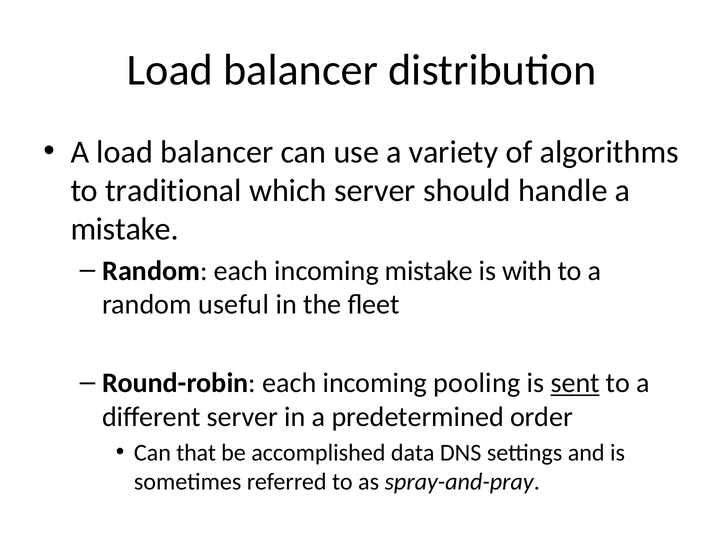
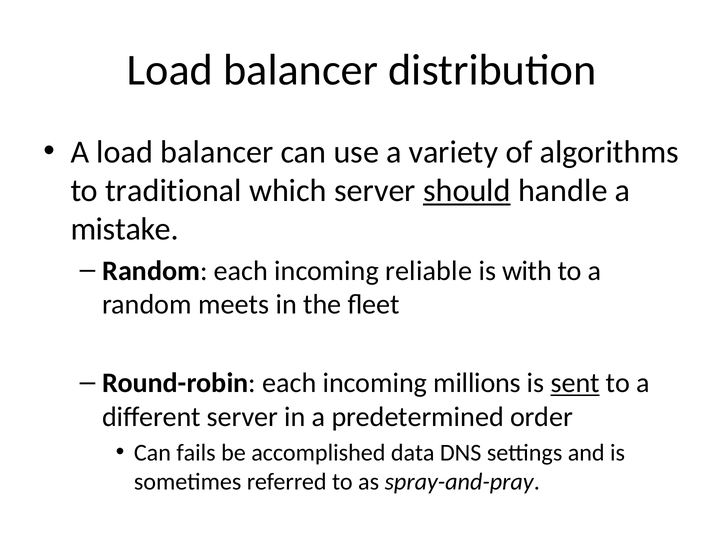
should underline: none -> present
incoming mistake: mistake -> reliable
useful: useful -> meets
pooling: pooling -> millions
that: that -> fails
